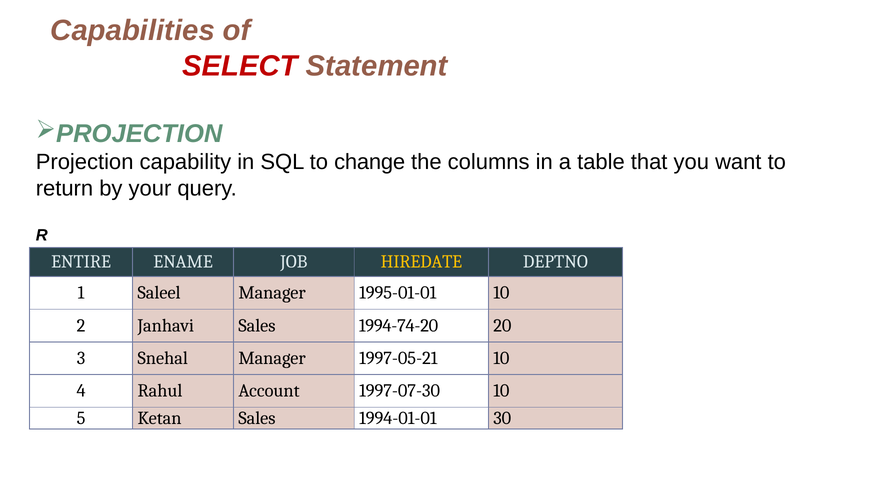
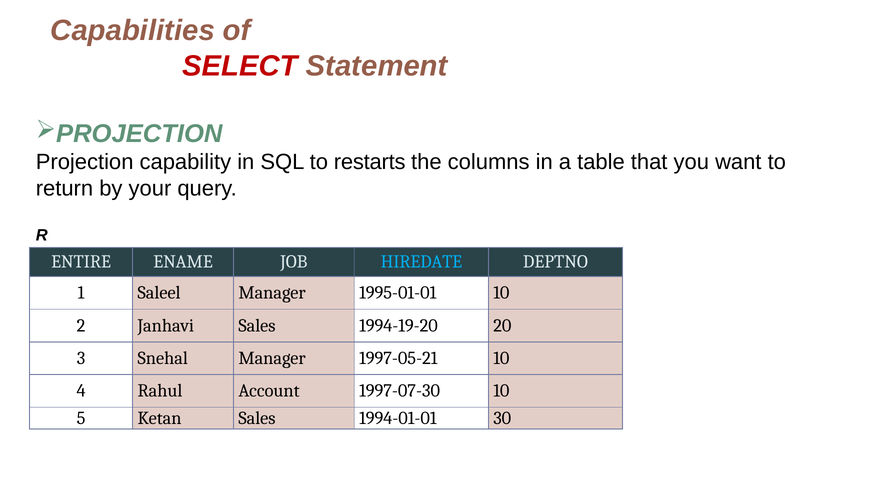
change: change -> restarts
HIREDATE colour: yellow -> light blue
1994-74-20: 1994-74-20 -> 1994-19-20
